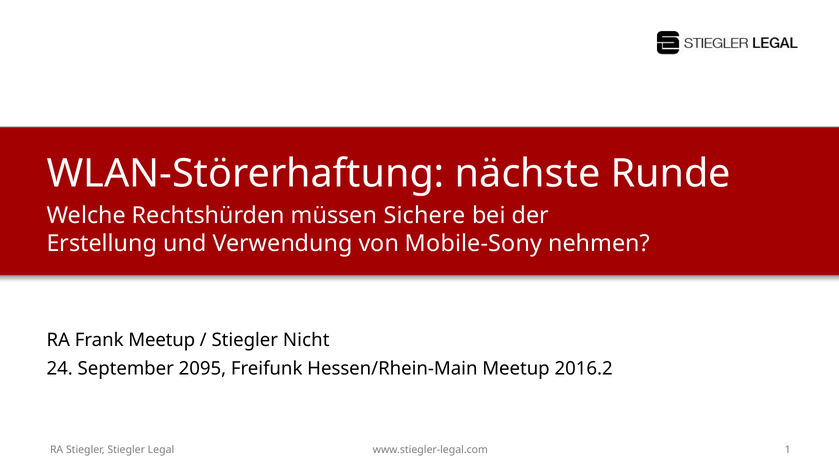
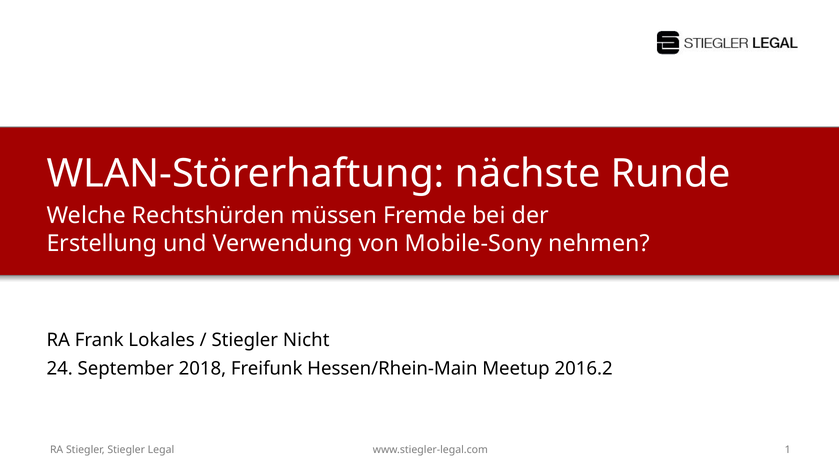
Sichere: Sichere -> Fremde
Frank Meetup: Meetup -> Lokales
2095: 2095 -> 2018
